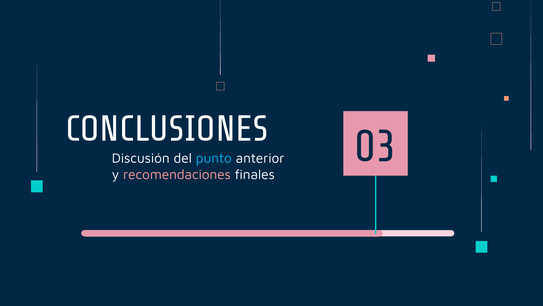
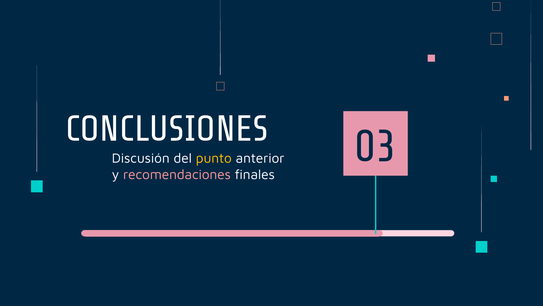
punto colour: light blue -> yellow
